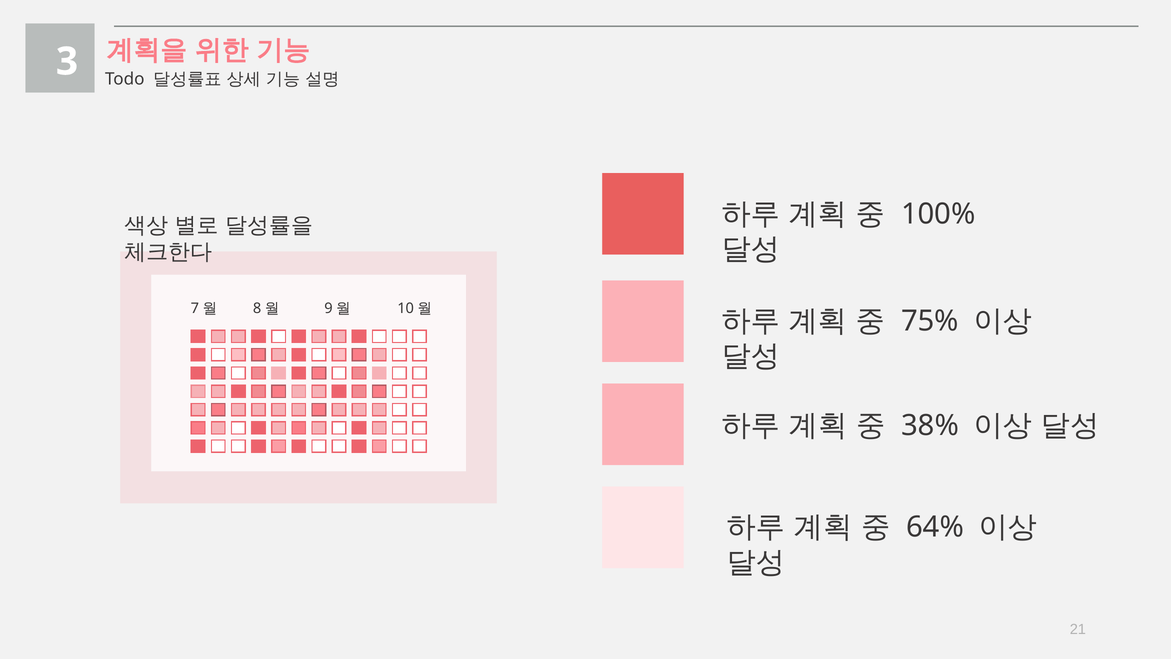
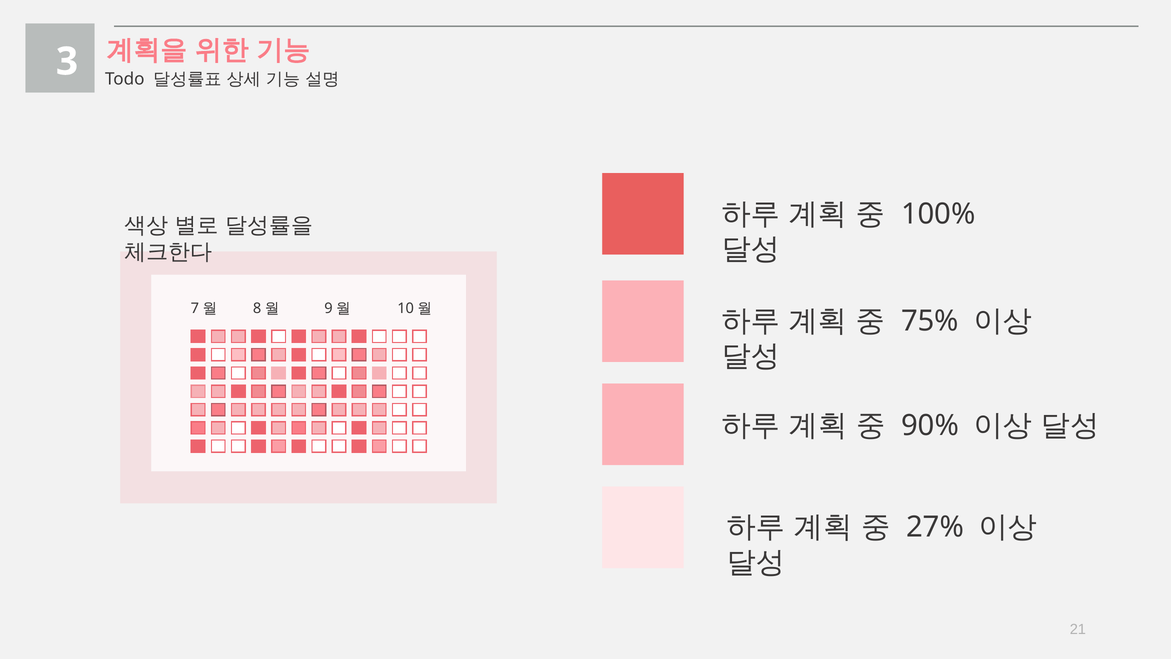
38%: 38% -> 90%
64%: 64% -> 27%
